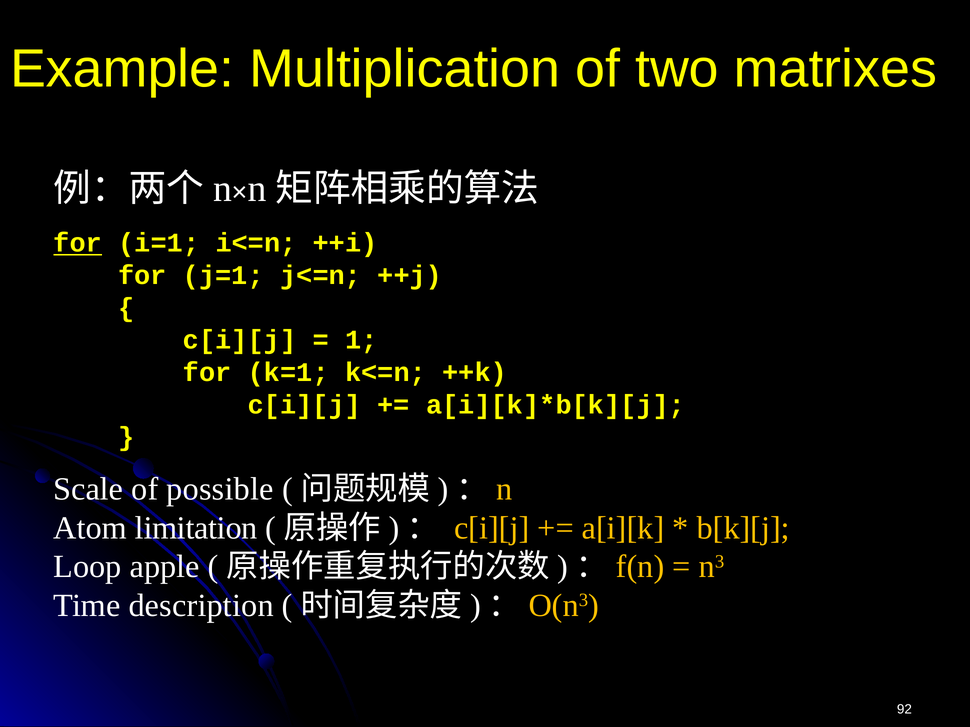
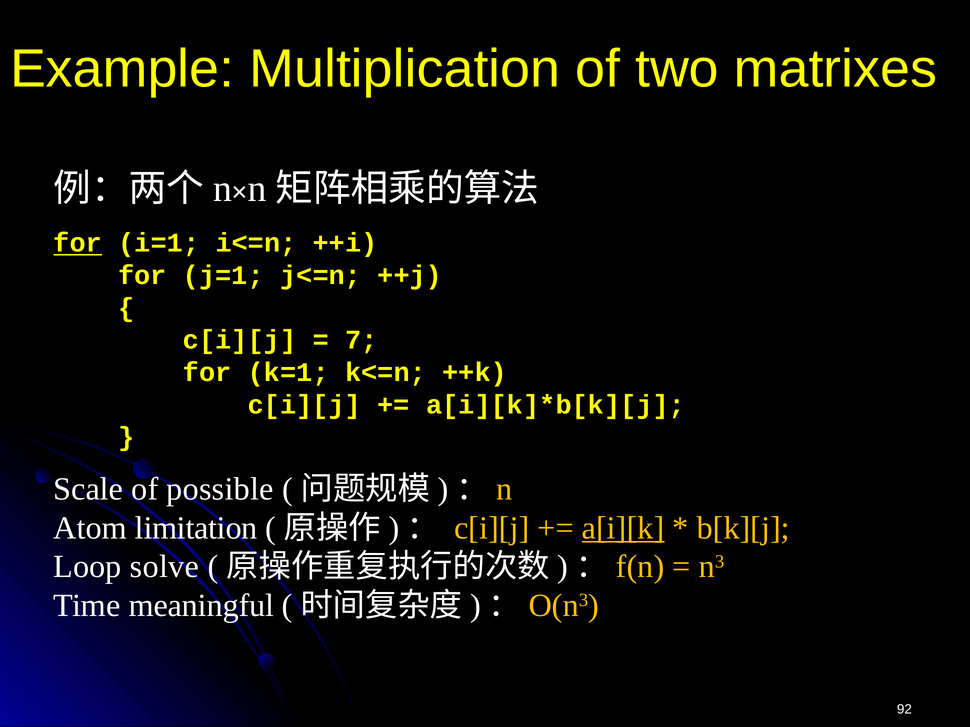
1: 1 -> 7
a[i][k underline: none -> present
apple: apple -> solve
description: description -> meaningful
